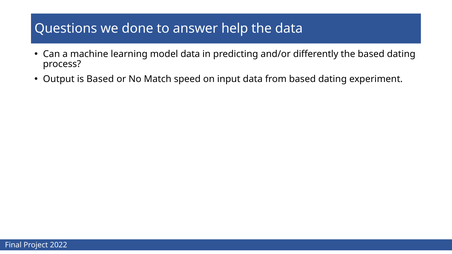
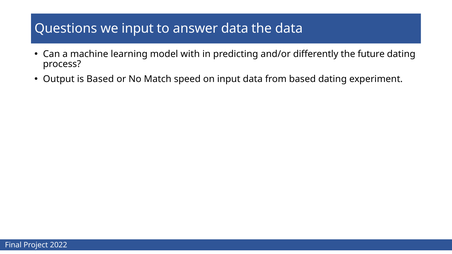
we done: done -> input
answer help: help -> data
model data: data -> with
the based: based -> future
